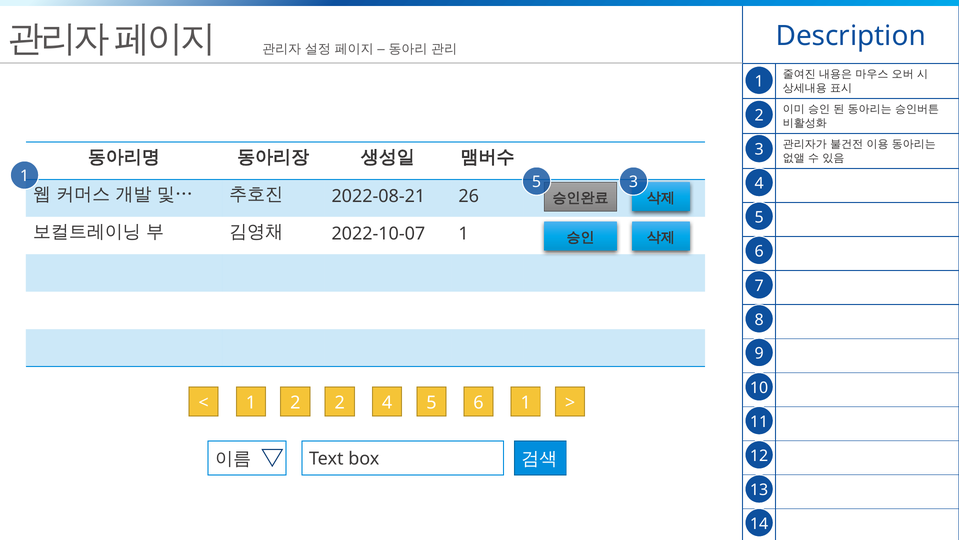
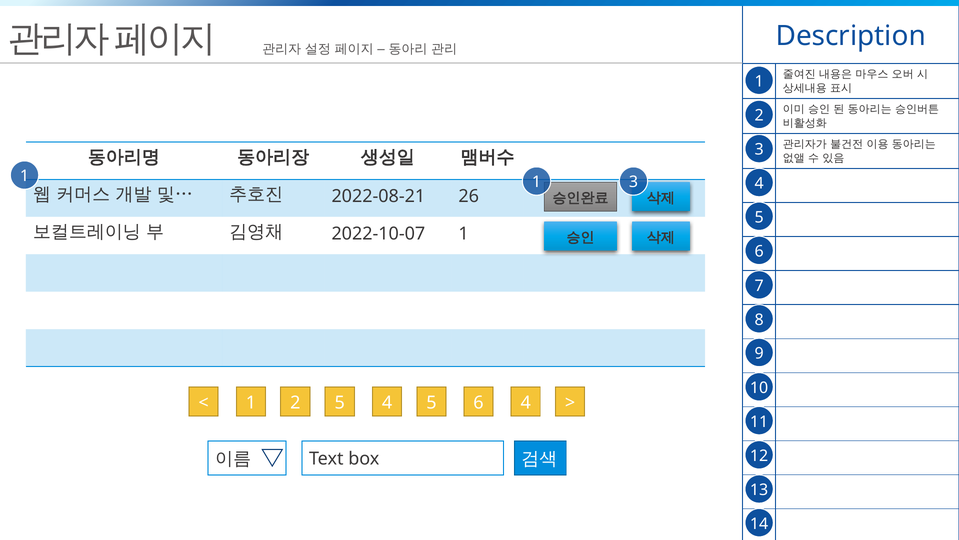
1 5: 5 -> 1
2 2: 2 -> 5
6 1: 1 -> 4
